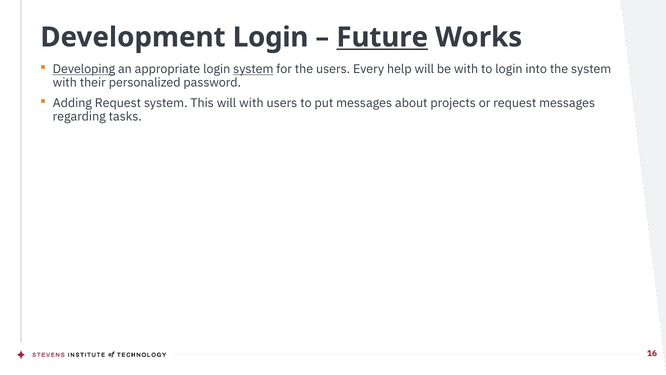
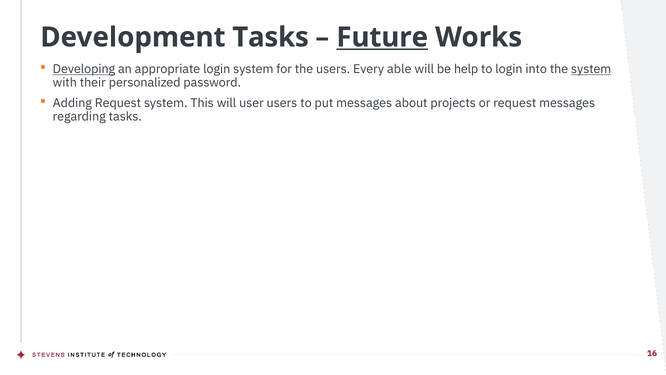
Development Login: Login -> Tasks
system at (253, 69) underline: present -> none
help: help -> able
be with: with -> help
system at (591, 69) underline: none -> present
will with: with -> user
